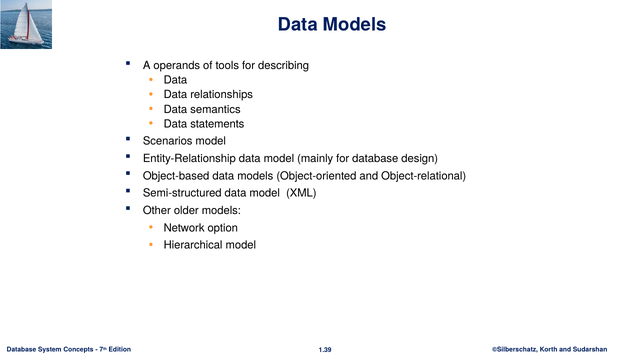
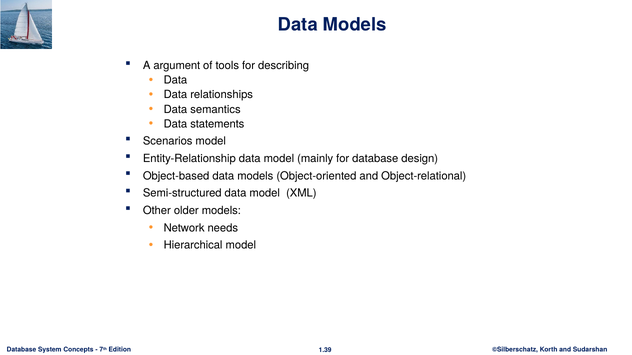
operands: operands -> argument
option: option -> needs
